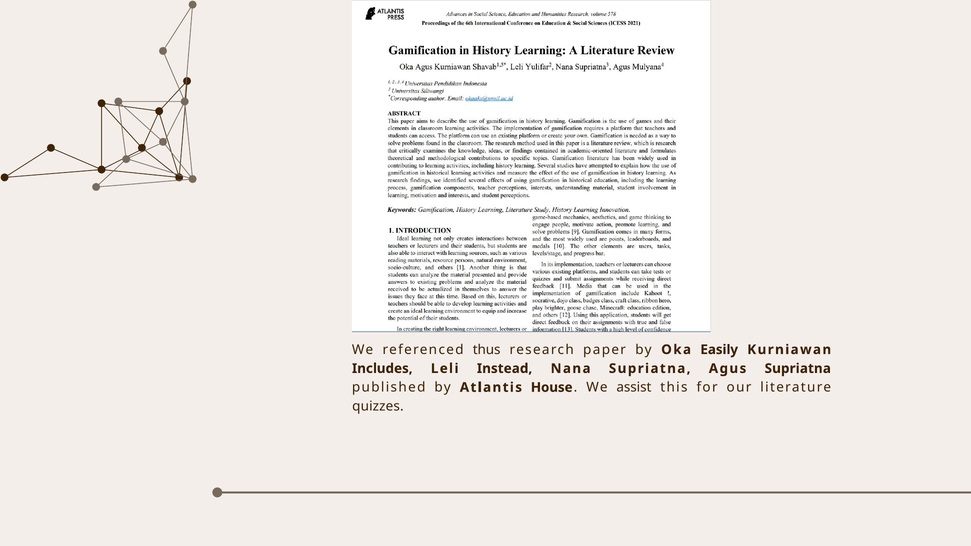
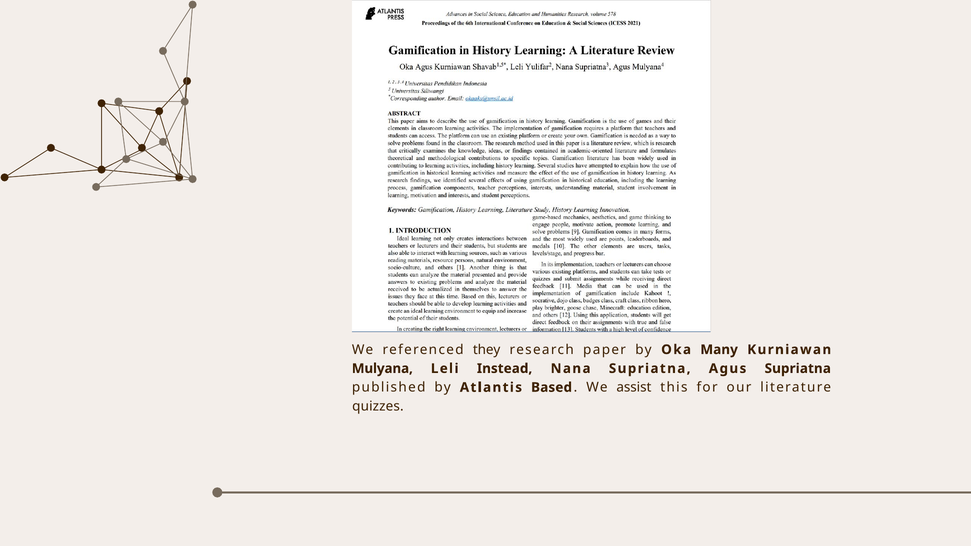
thus: thus -> they
Easily: Easily -> Many
Includes: Includes -> Mulyana
House: House -> Based
